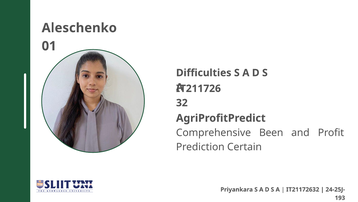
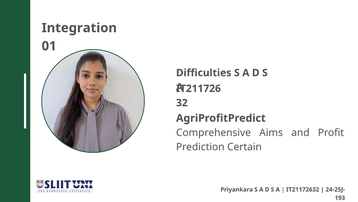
Aleschenko: Aleschenko -> Integration
Been: Been -> Aims
